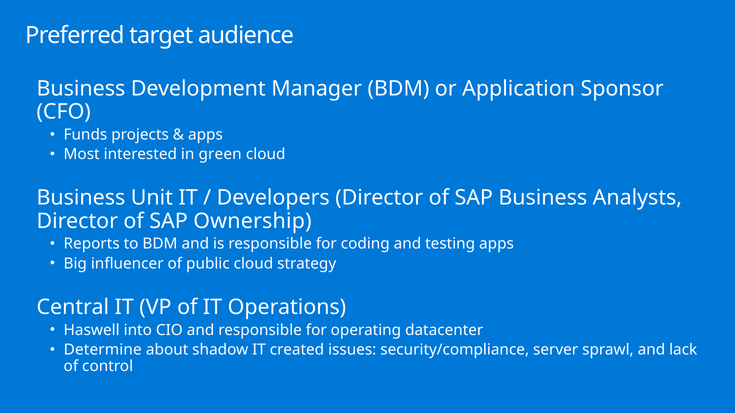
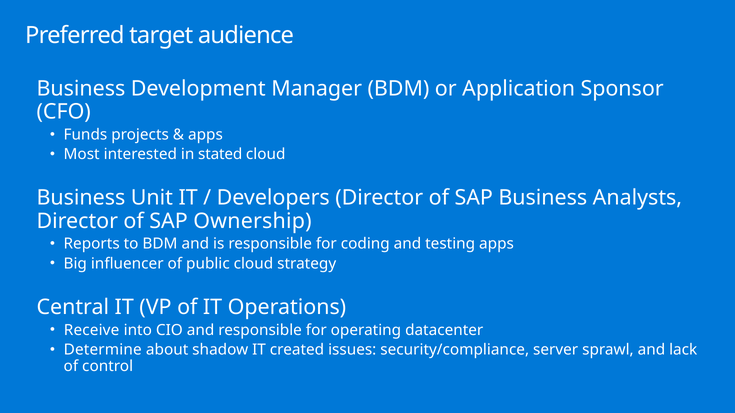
green: green -> stated
Haswell: Haswell -> Receive
